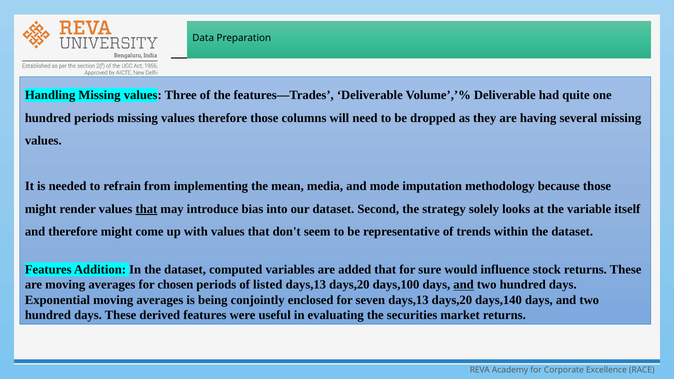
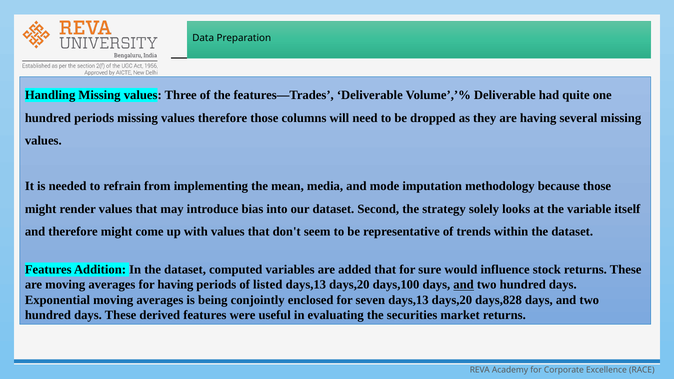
that at (146, 209) underline: present -> none
for chosen: chosen -> having
days,140: days,140 -> days,828
